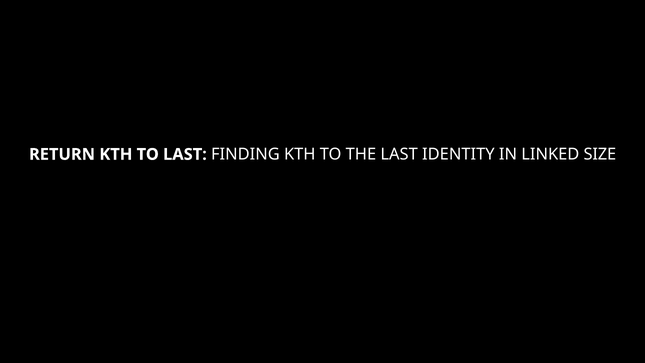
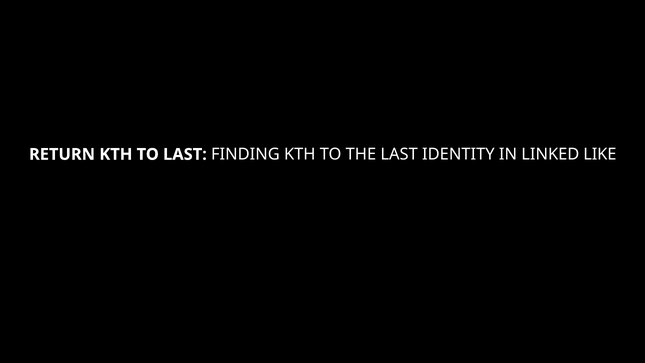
SIZE: SIZE -> LIKE
